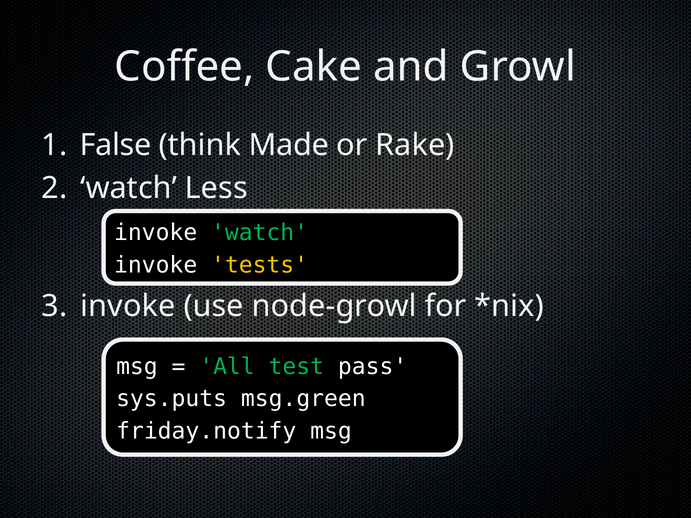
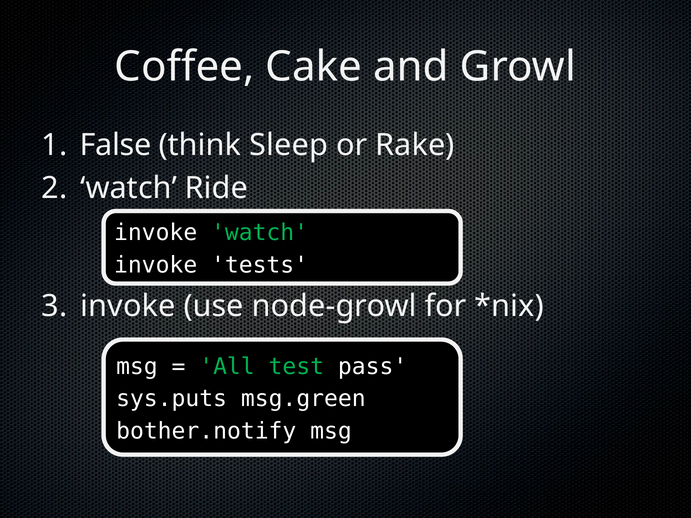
Made: Made -> Sleep
Less: Less -> Ride
tests colour: yellow -> white
friday.notify: friday.notify -> bother.notify
